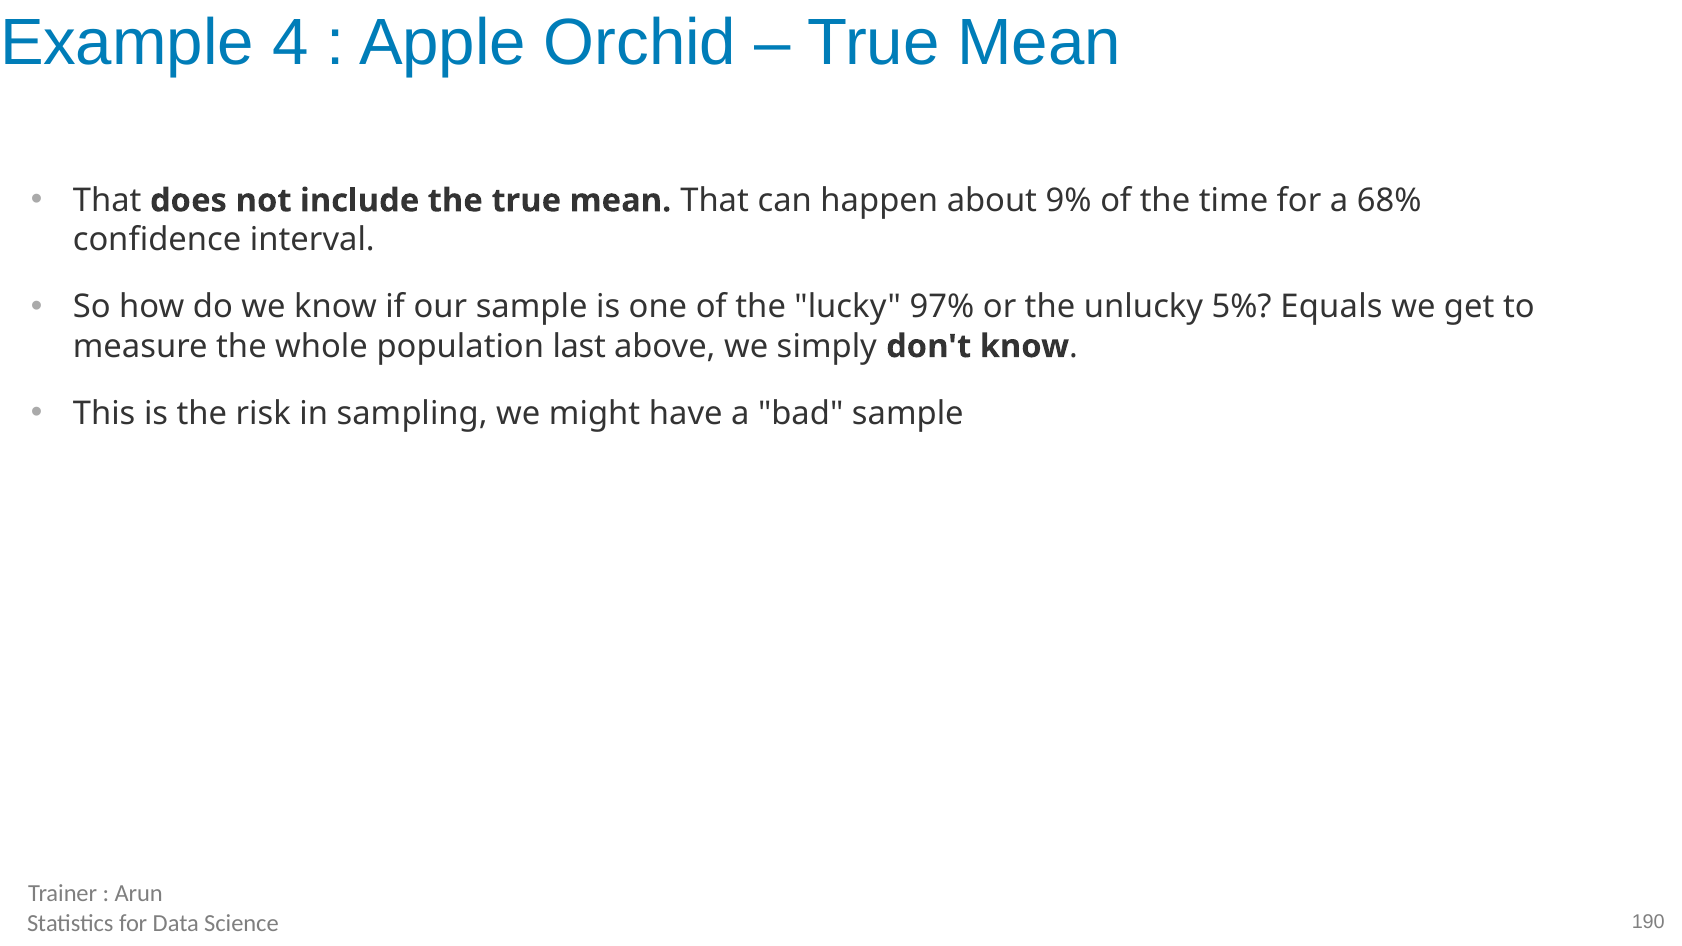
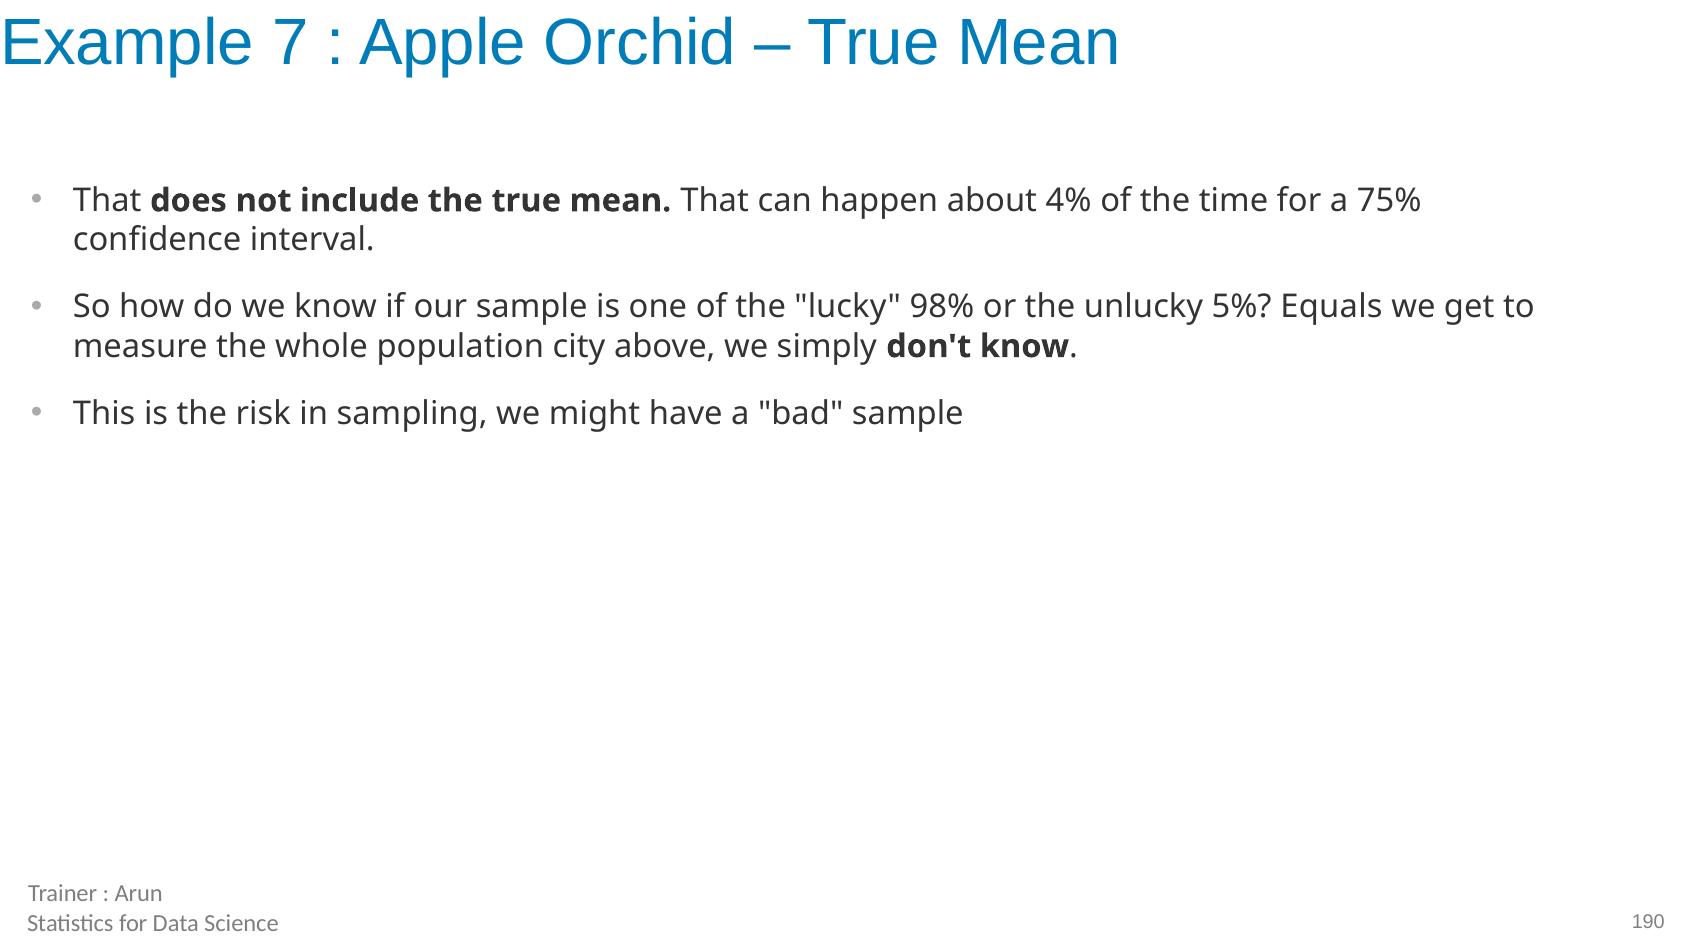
4: 4 -> 7
9%: 9% -> 4%
68%: 68% -> 75%
97%: 97% -> 98%
last: last -> city
